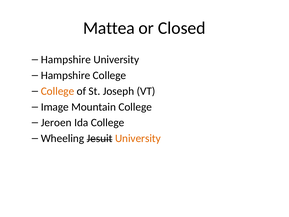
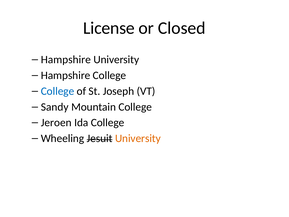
Mattea: Mattea -> License
College at (58, 91) colour: orange -> blue
Image: Image -> Sandy
